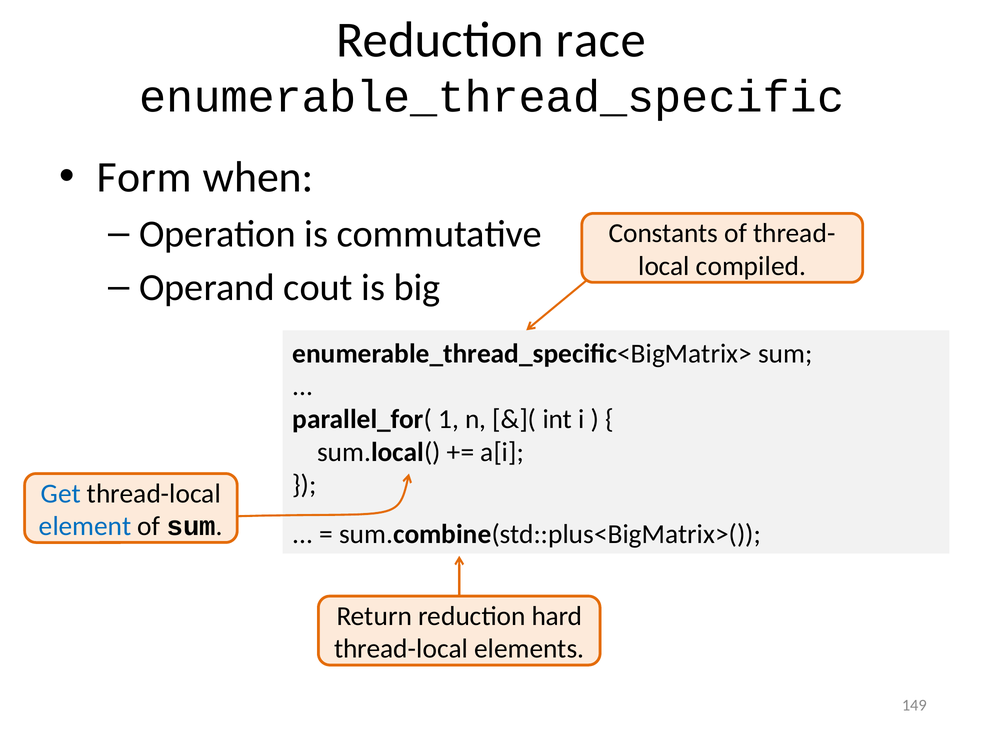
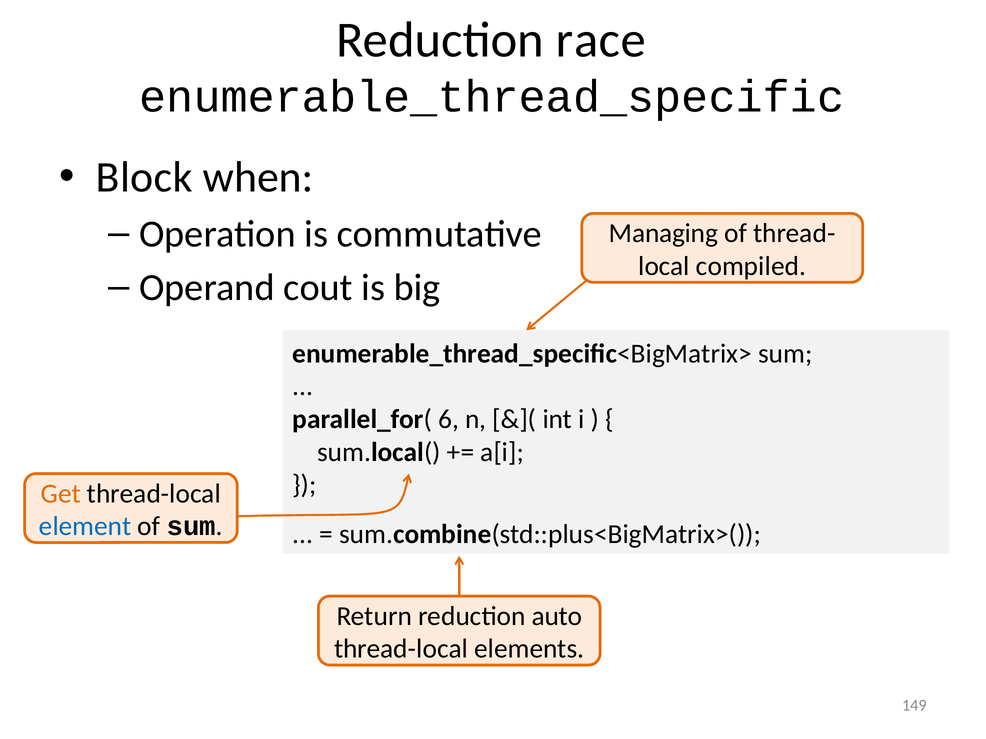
Form: Form -> Block
Constants: Constants -> Managing
1: 1 -> 6
Get colour: blue -> orange
hard: hard -> auto
